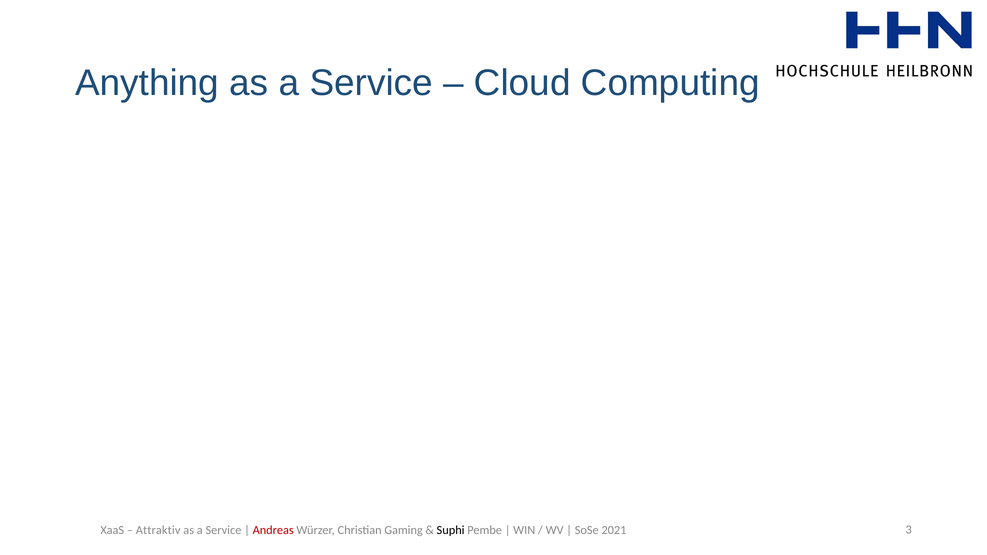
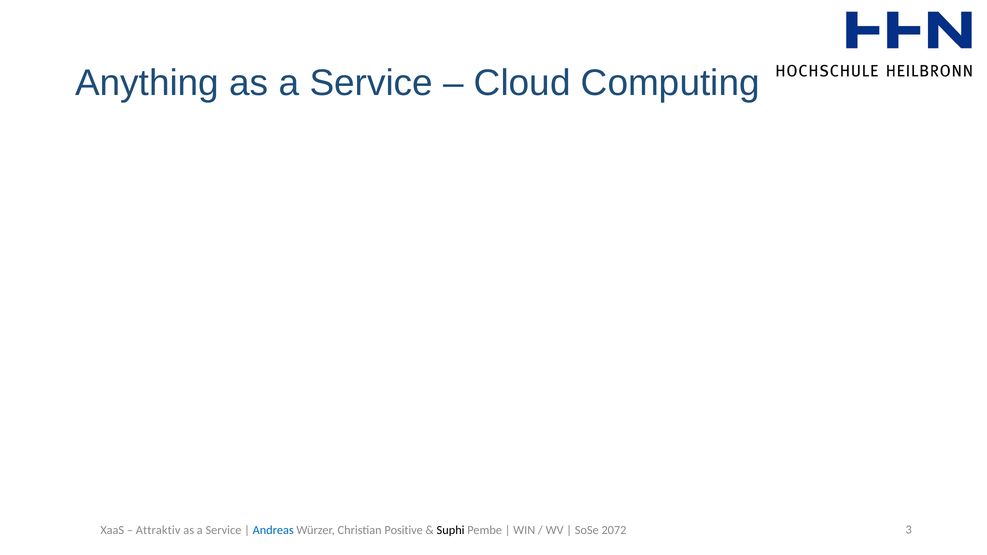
Andreas colour: red -> blue
Gaming: Gaming -> Positive
2021: 2021 -> 2072
